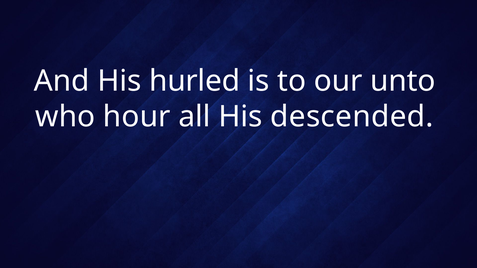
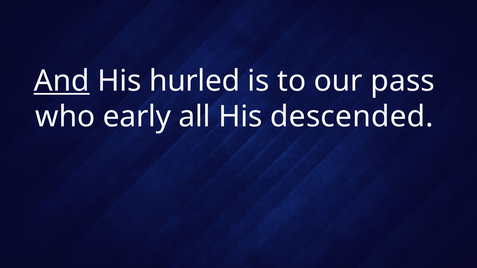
And underline: none -> present
unto: unto -> pass
hour: hour -> early
